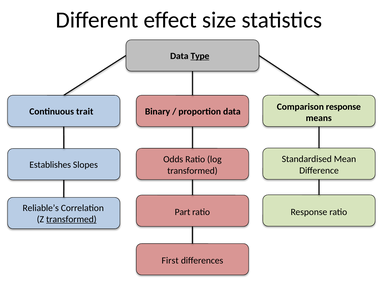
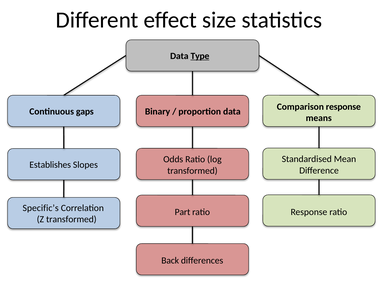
trait: trait -> gaps
Reliable’s: Reliable’s -> Specific’s
transformed at (71, 220) underline: present -> none
First: First -> Back
